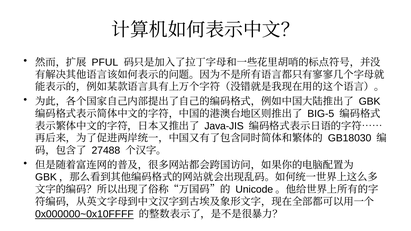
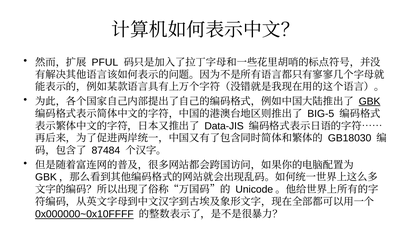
GBK underline: none -> present
Java-JIS: Java-JIS -> Data-JIS
27488: 27488 -> 87484
